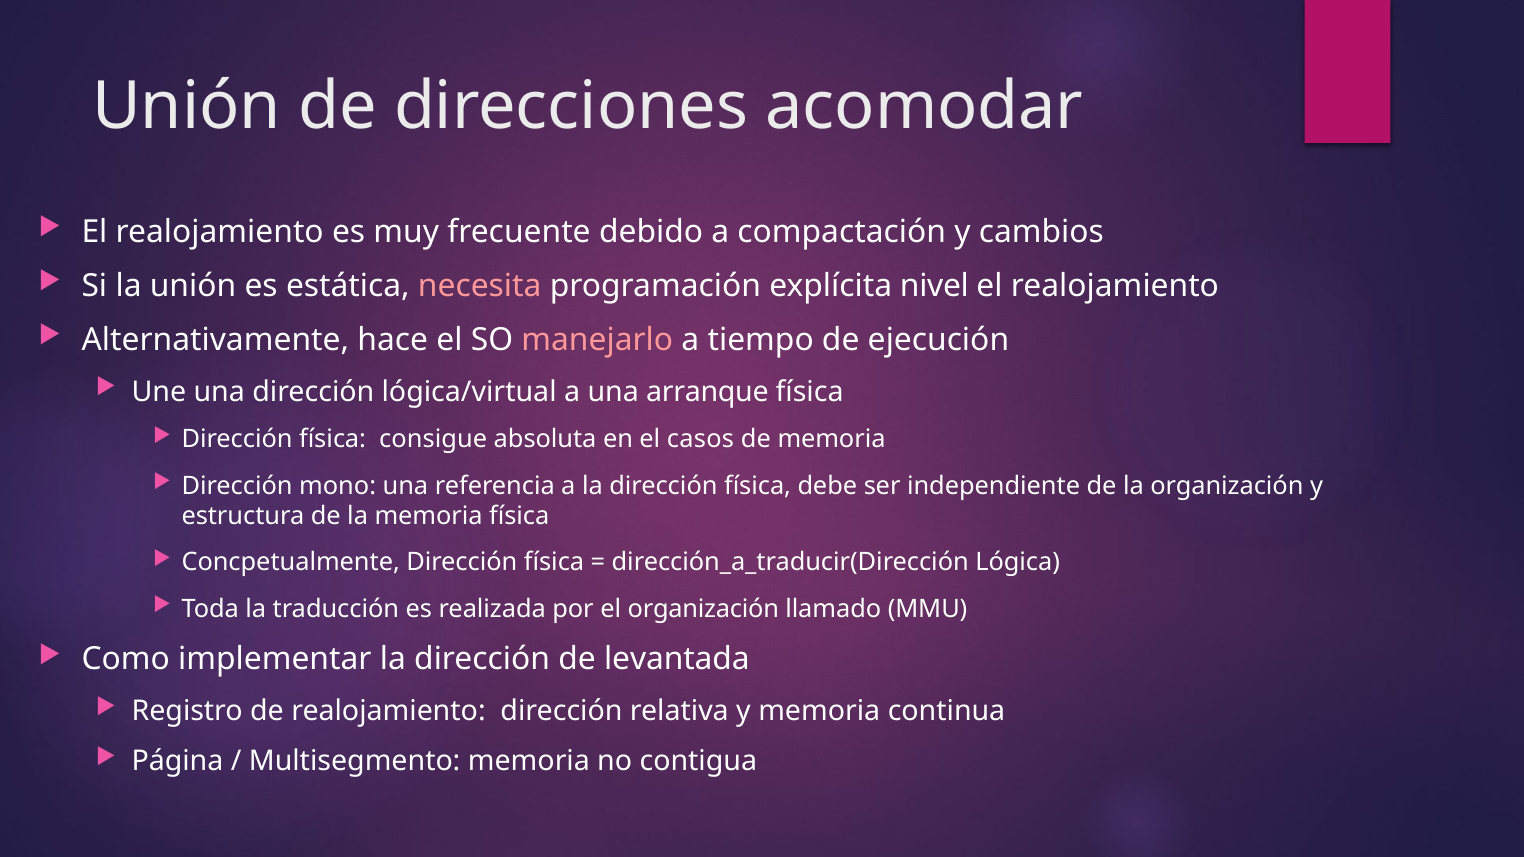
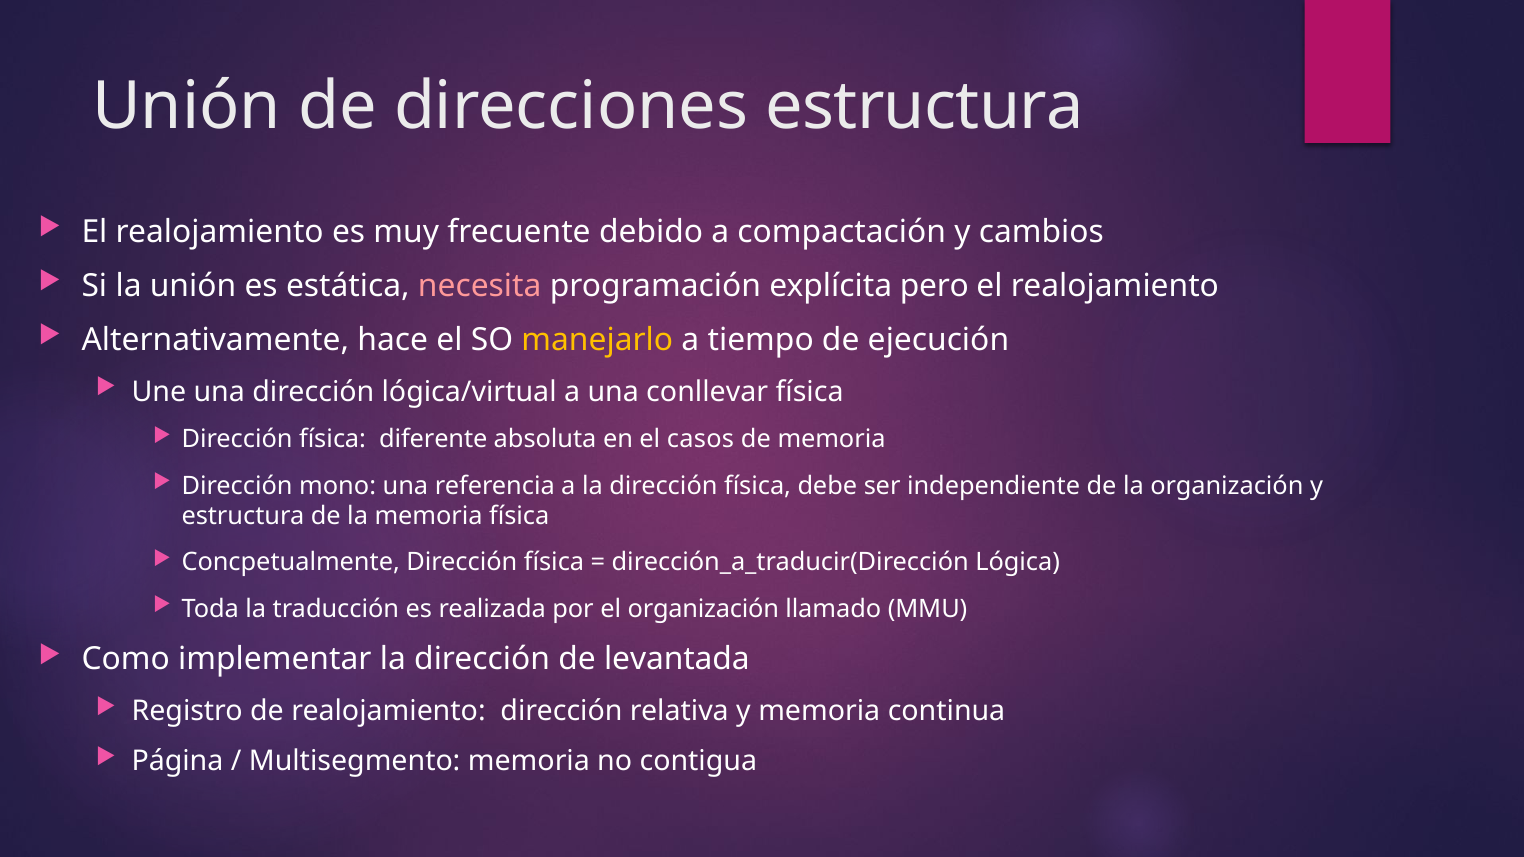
direcciones acomodar: acomodar -> estructura
nivel: nivel -> pero
manejarlo colour: pink -> yellow
arranque: arranque -> conllevar
consigue: consigue -> diferente
